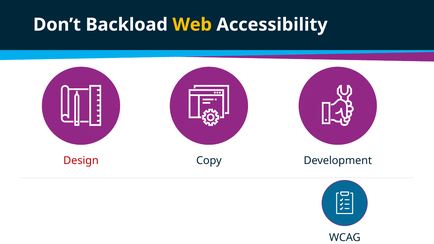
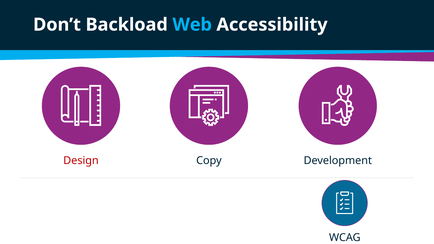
Web colour: yellow -> light blue
